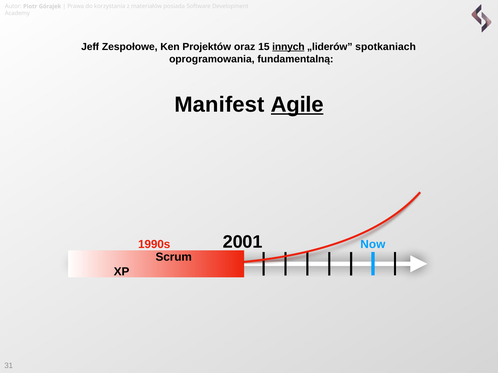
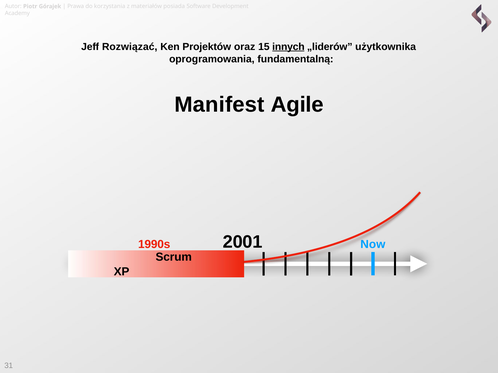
Zespołowe: Zespołowe -> Rozwiązać
spotkaniach: spotkaniach -> użytkownika
Agile underline: present -> none
